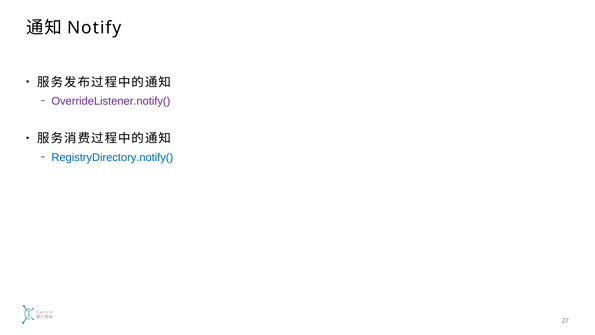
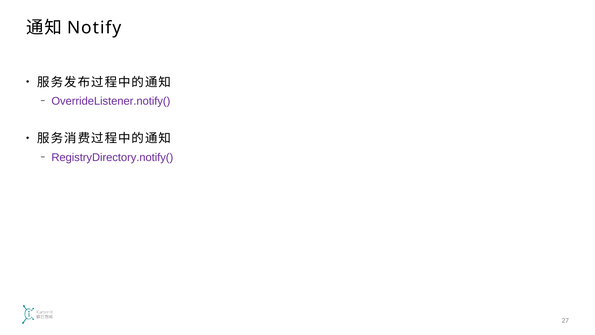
RegistryDirectory.notify( colour: blue -> purple
